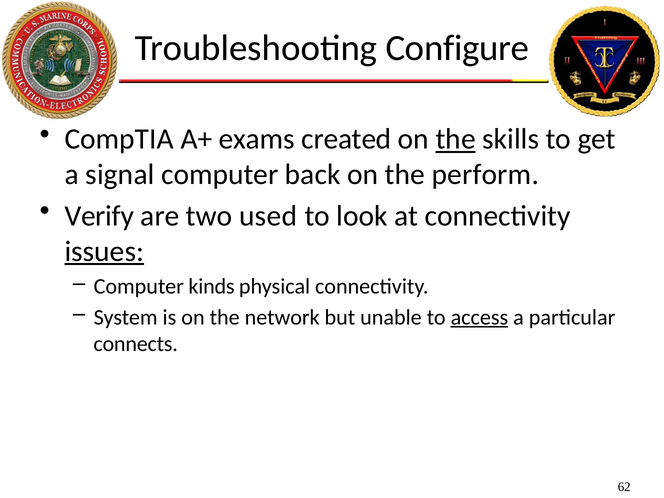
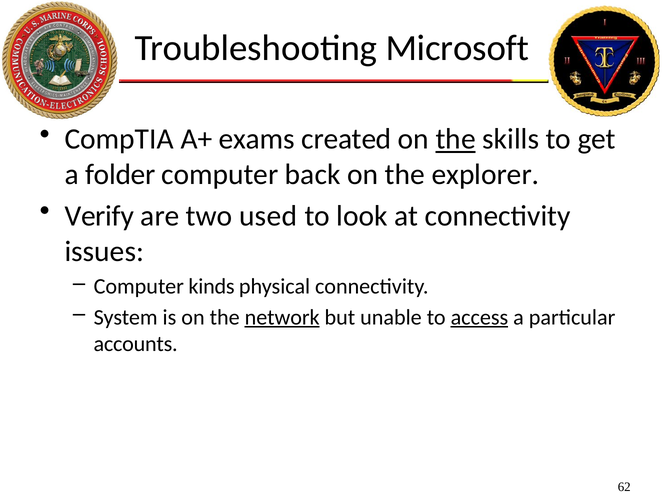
Configure: Configure -> Microsoft
signal: signal -> folder
perform: perform -> explorer
issues underline: present -> none
network underline: none -> present
connects: connects -> accounts
